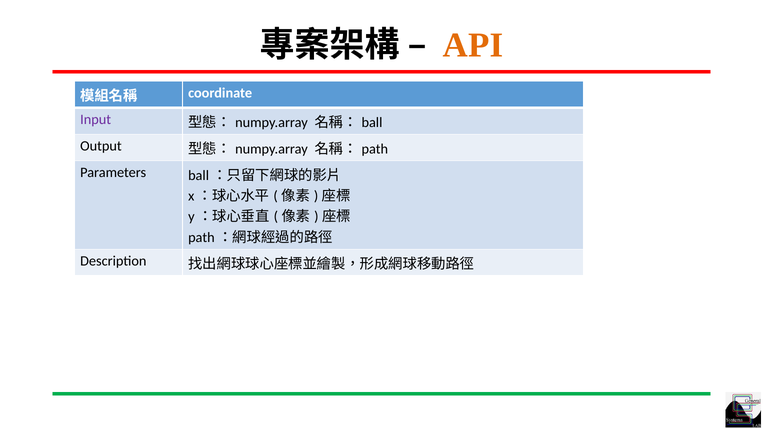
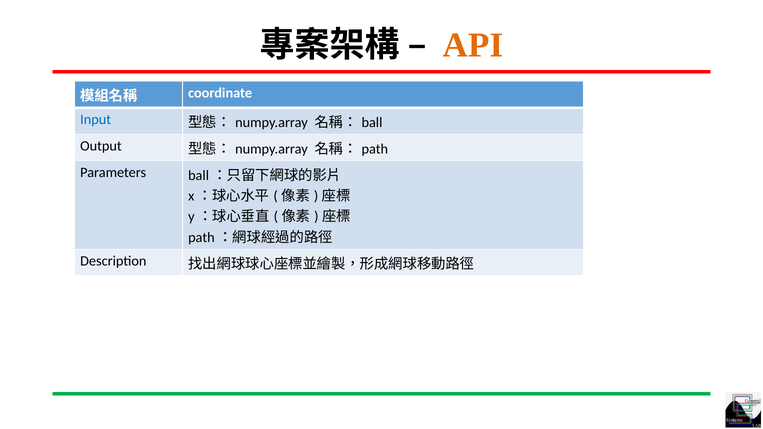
Input colour: purple -> blue
